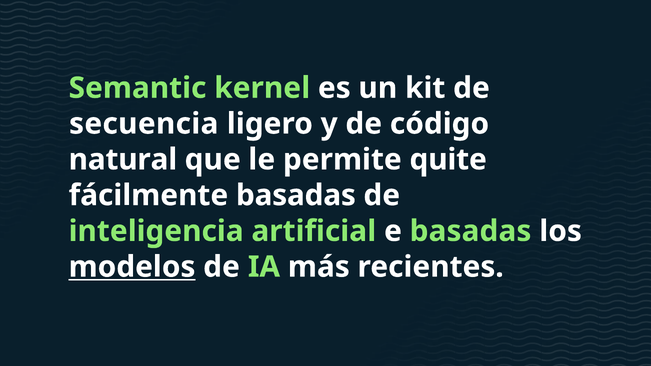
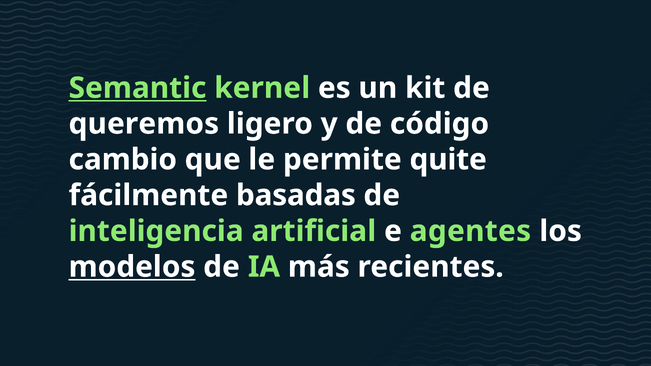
Semantic underline: none -> present
secuencia: secuencia -> queremos
natural: natural -> cambio
e basadas: basadas -> agentes
